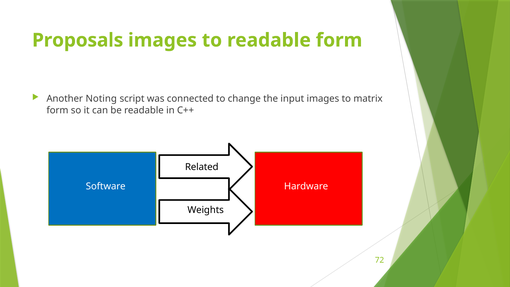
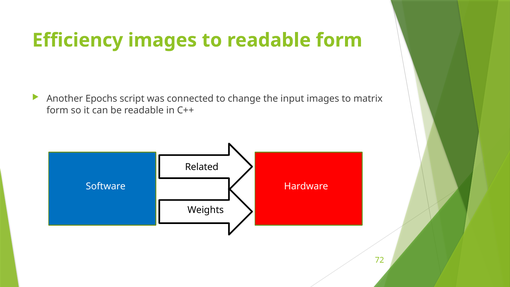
Proposals: Proposals -> Efficiency
Noting: Noting -> Epochs
